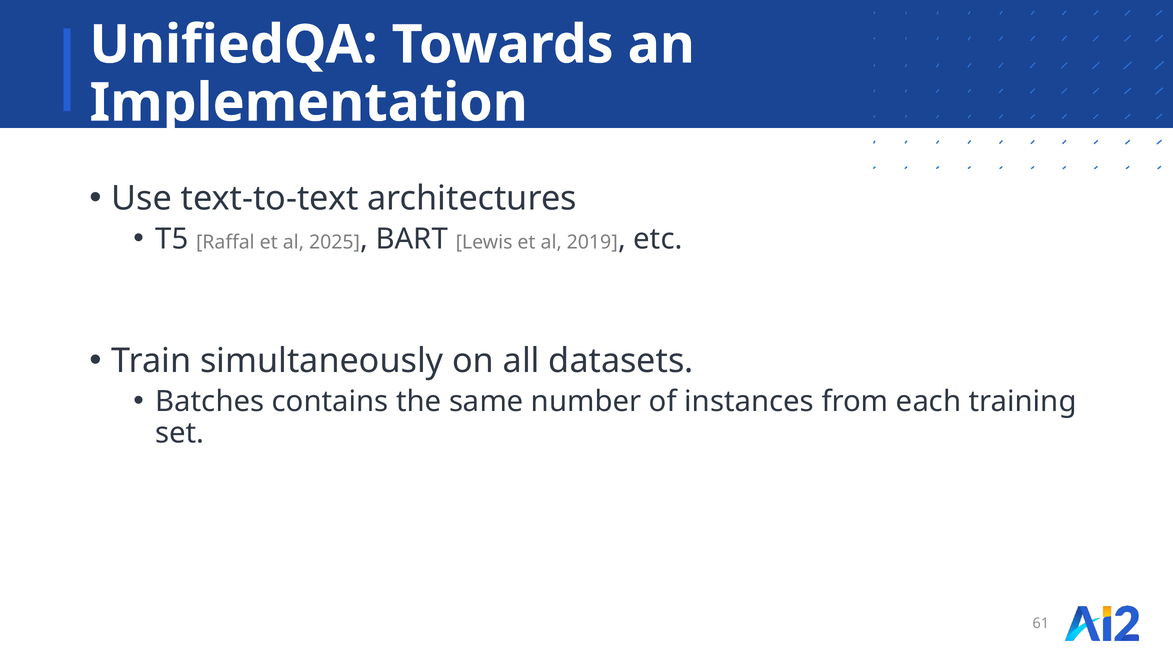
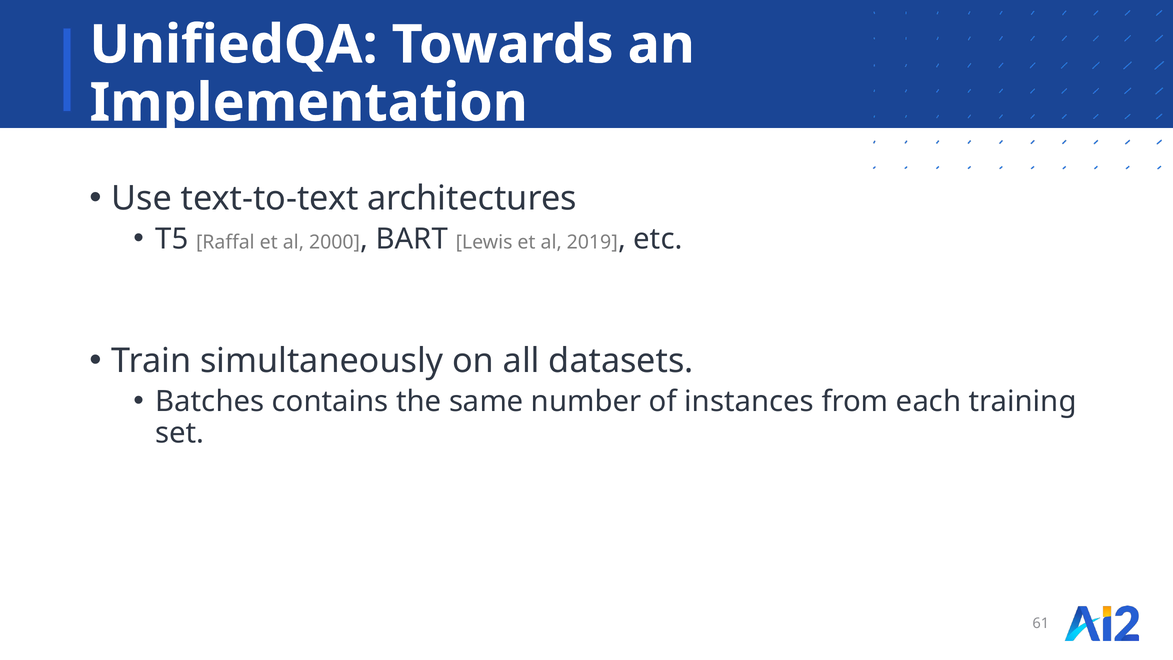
2025: 2025 -> 2000
